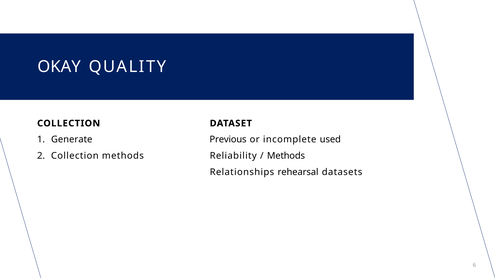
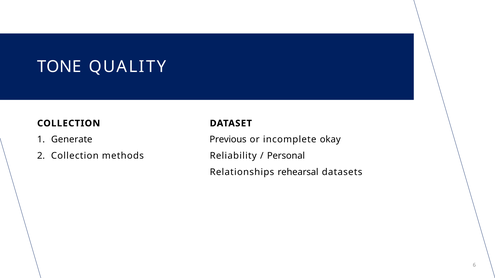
OKAY: OKAY -> TONE
used: used -> okay
Methods at (286, 156): Methods -> Personal
